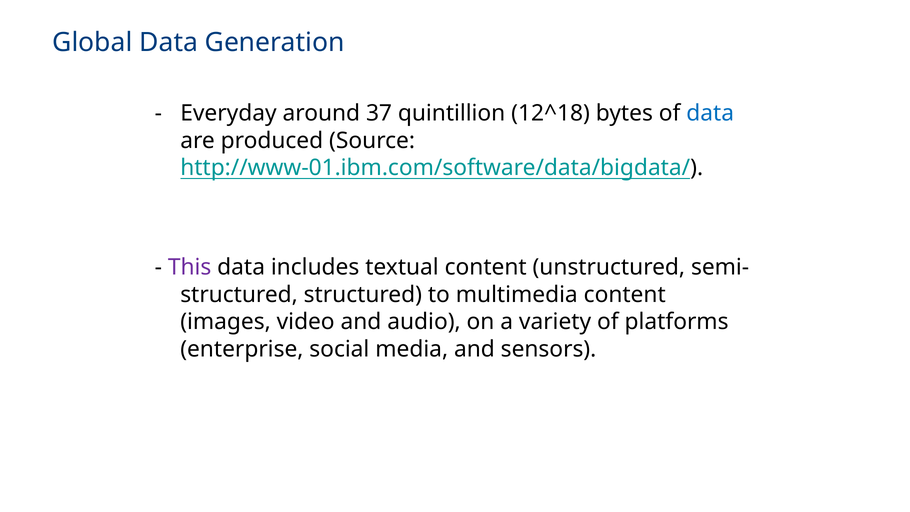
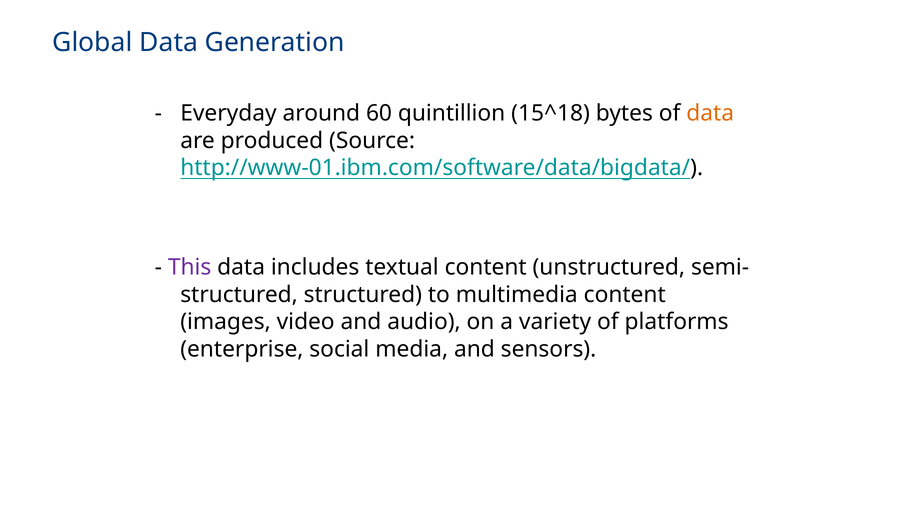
37: 37 -> 60
12^18: 12^18 -> 15^18
data at (710, 113) colour: blue -> orange
